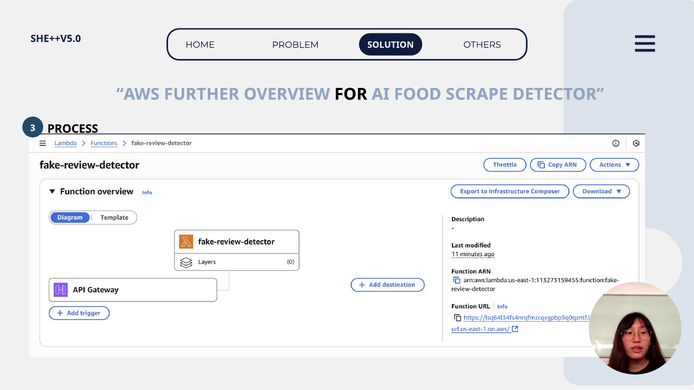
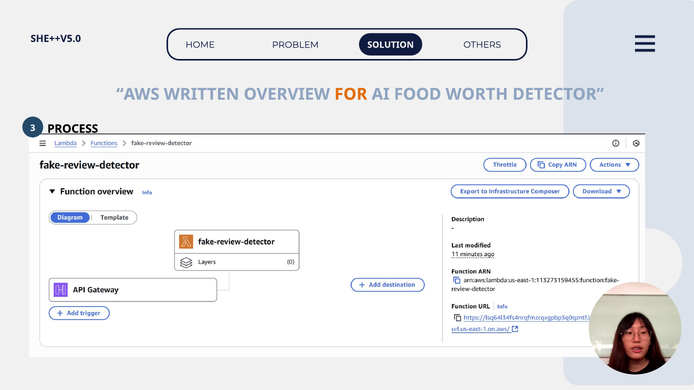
FURTHER: FURTHER -> WRITTEN
FOR colour: black -> orange
SCRAPE: SCRAPE -> WORTH
